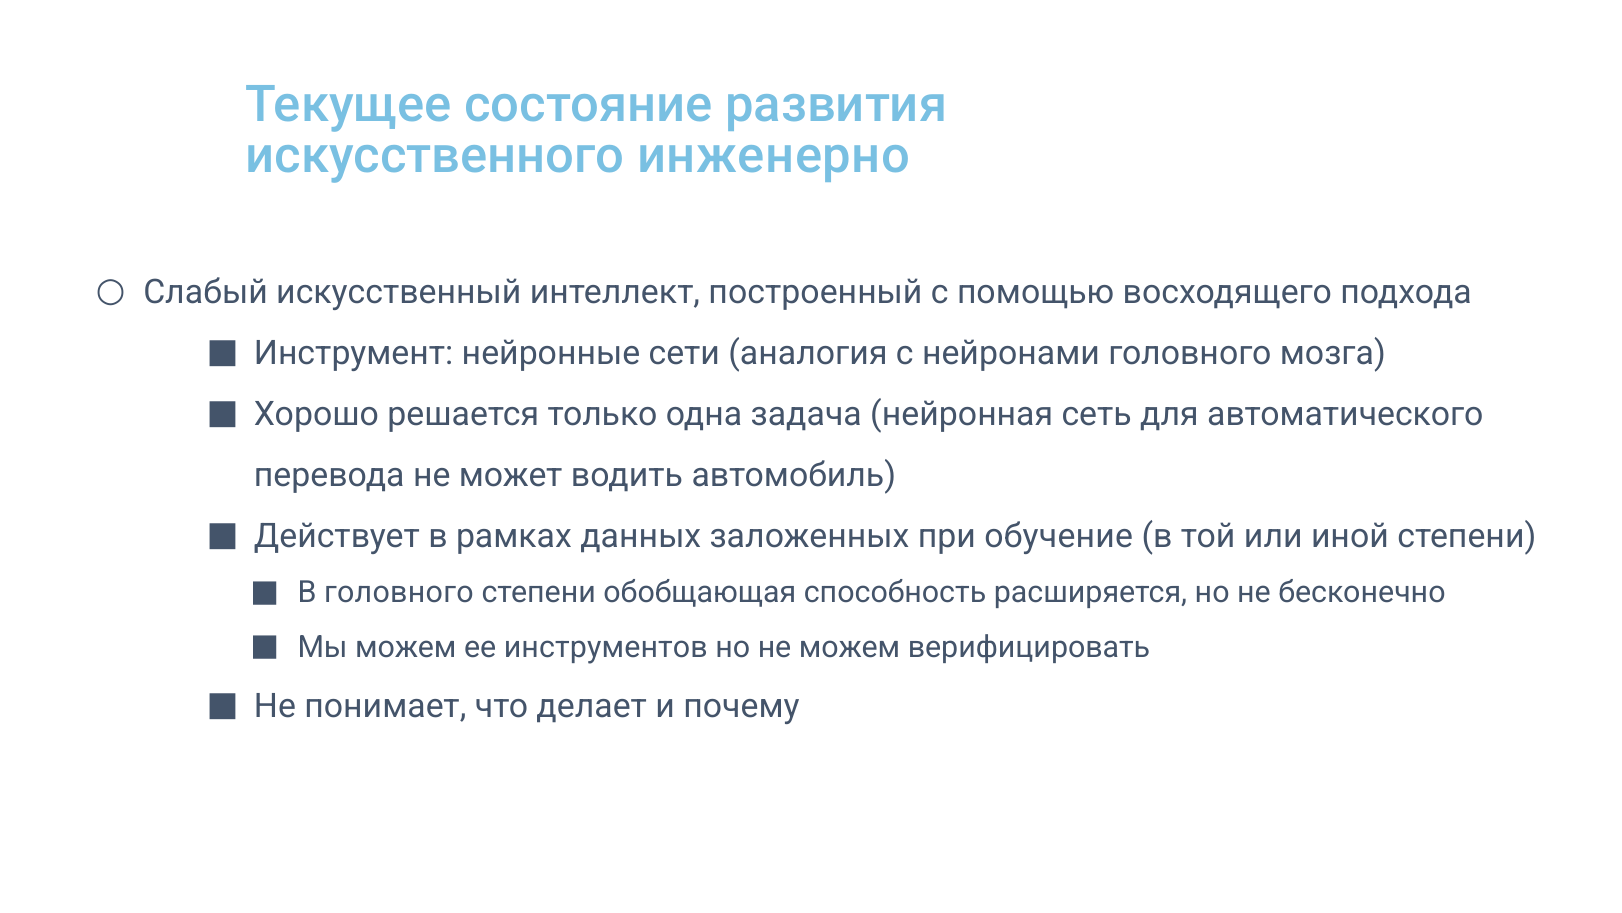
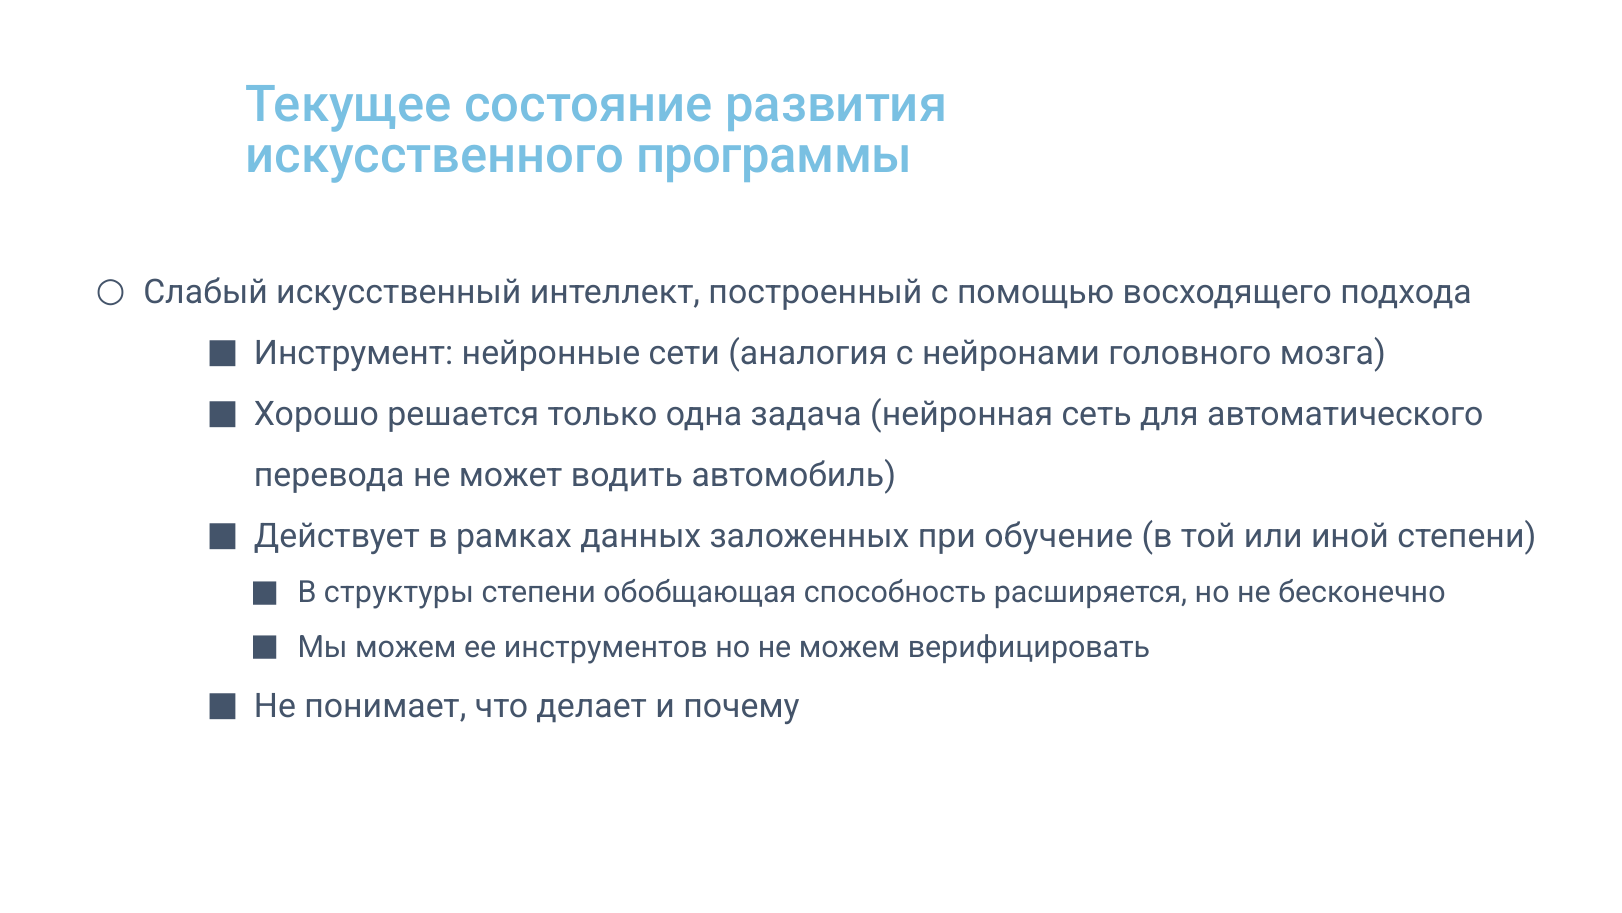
инженерно: инженерно -> программы
В головного: головного -> структуры
